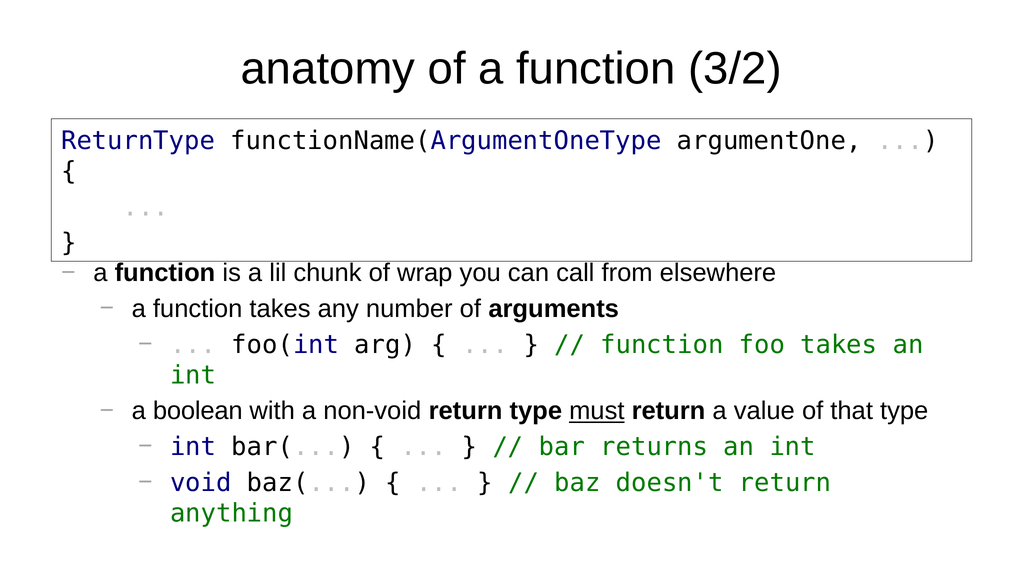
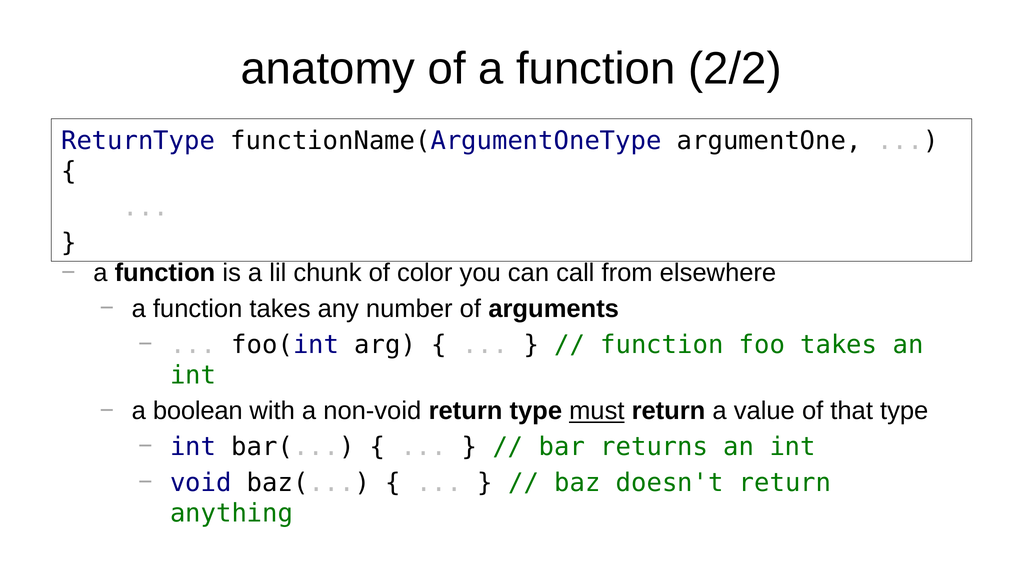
3/2: 3/2 -> 2/2
wrap: wrap -> color
